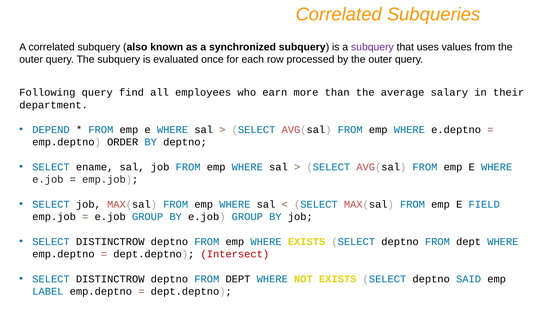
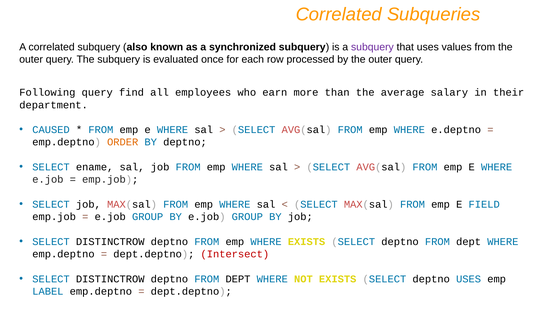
DEPEND: DEPEND -> CAUSED
ORDER colour: black -> orange
deptno SAID: SAID -> USES
